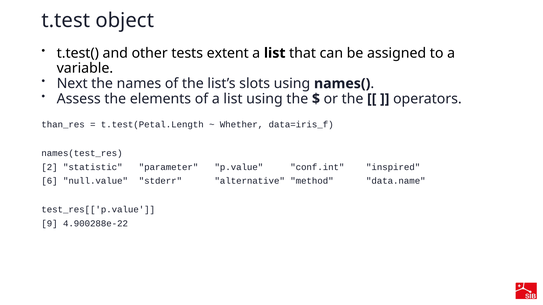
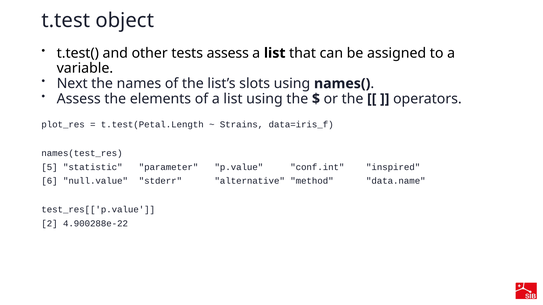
tests extent: extent -> assess
than_res: than_res -> plot_res
Whether: Whether -> Strains
2: 2 -> 5
9: 9 -> 2
